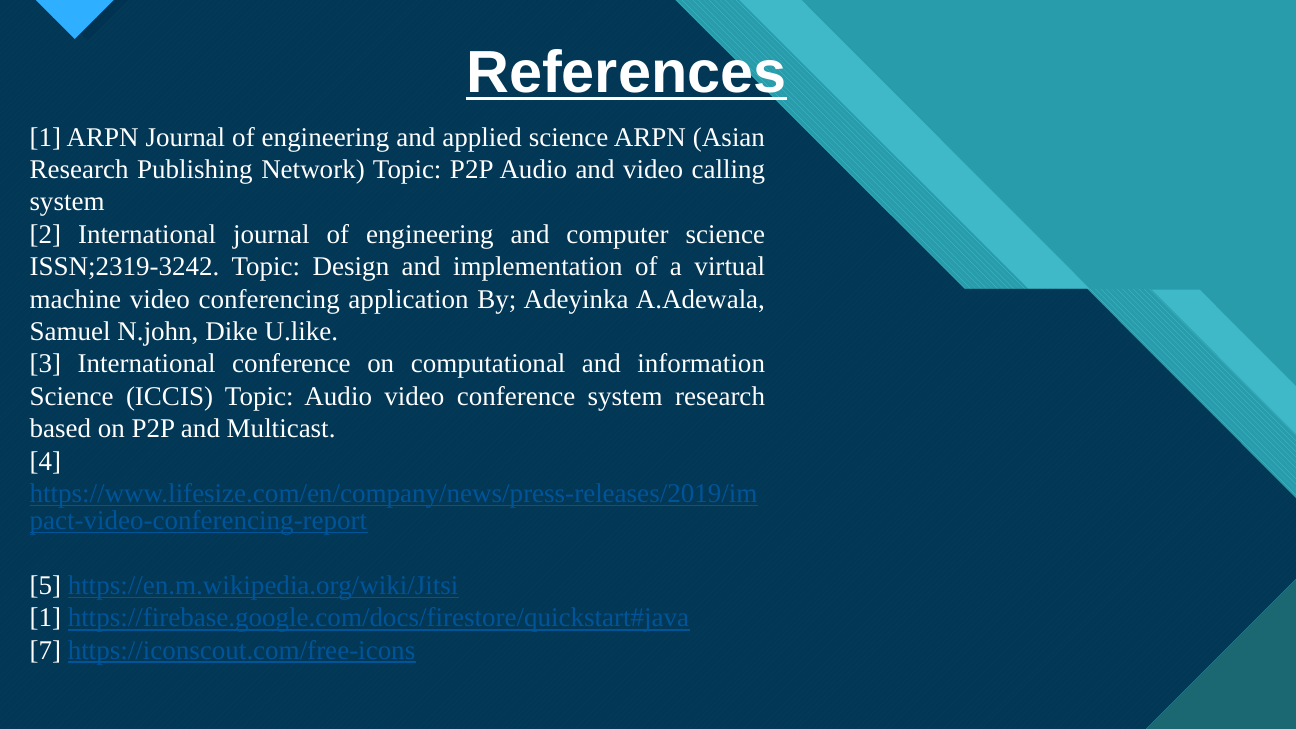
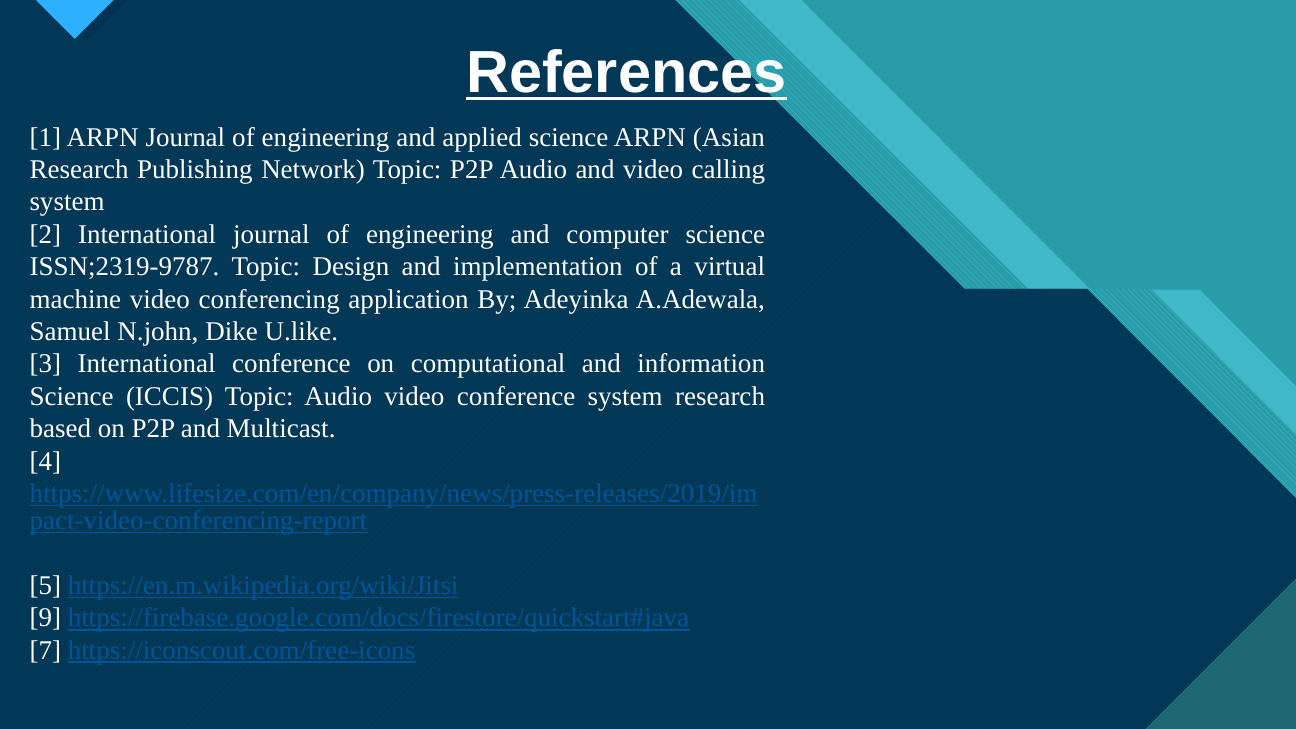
ISSN;2319-3242: ISSN;2319-3242 -> ISSN;2319-9787
1 at (45, 618): 1 -> 9
